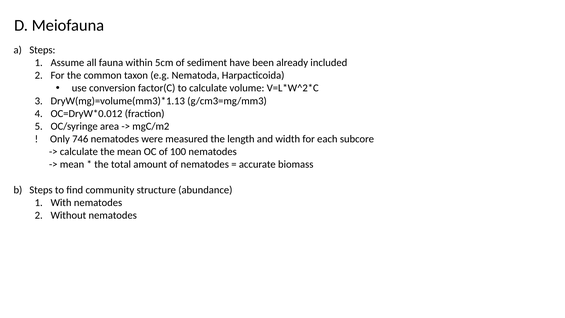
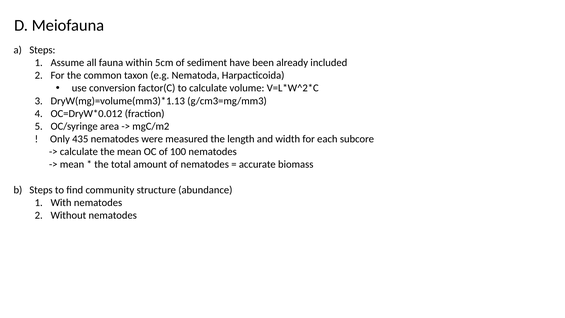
746: 746 -> 435
